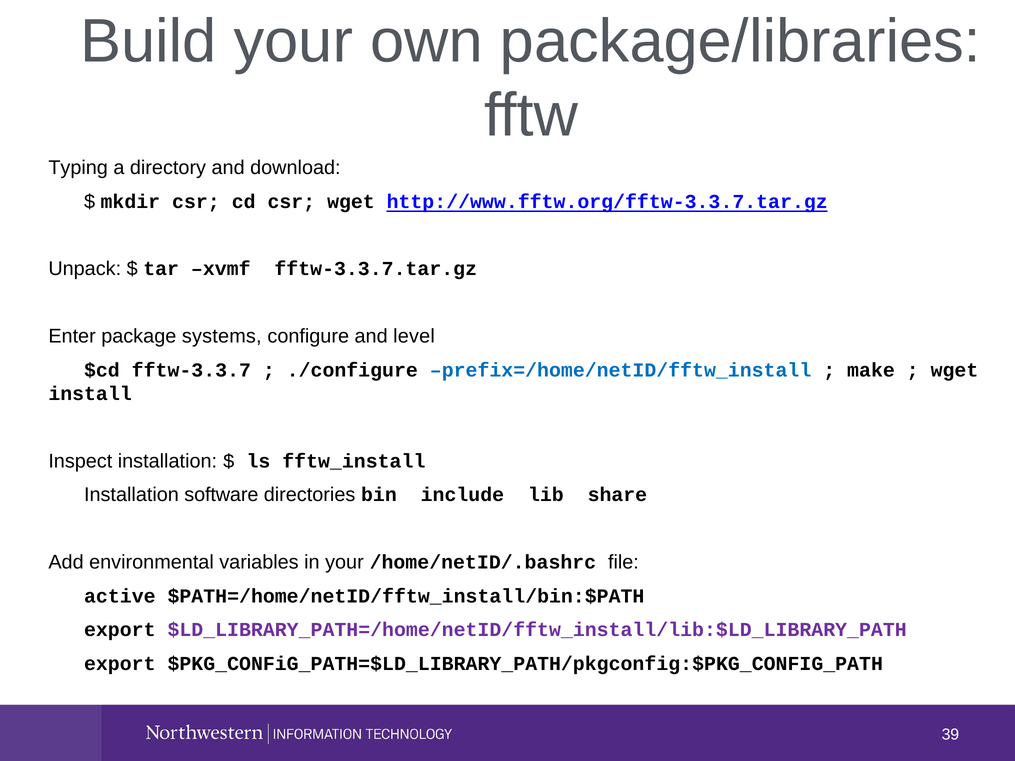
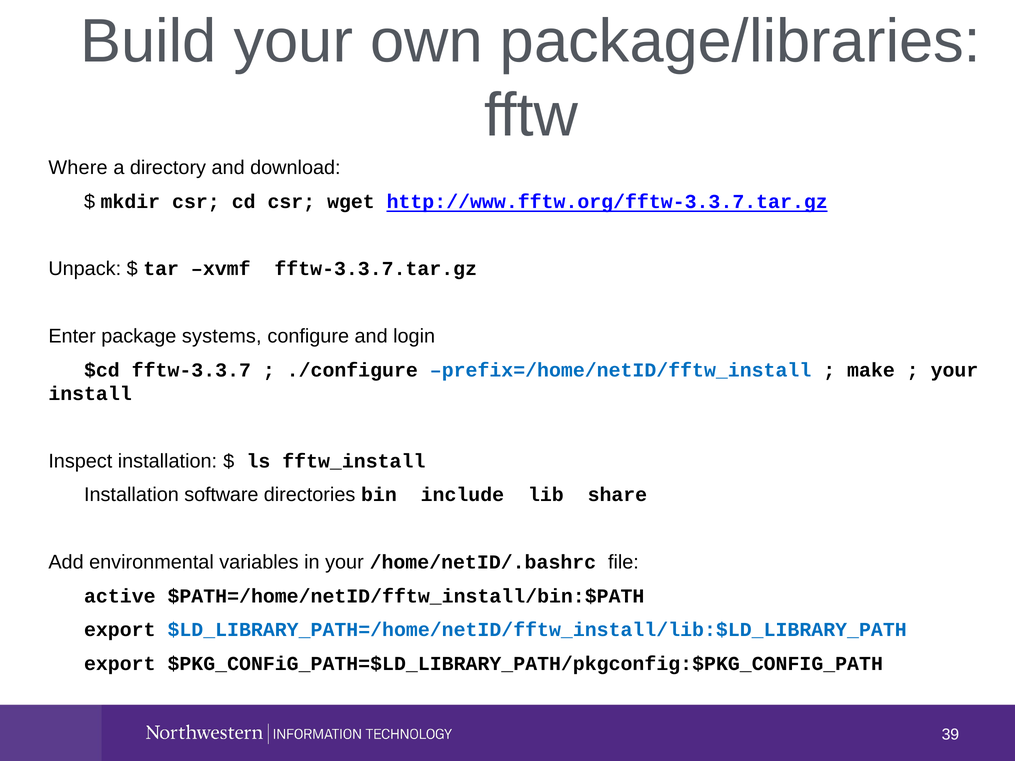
Typing: Typing -> Where
level: level -> login
wget at (954, 370): wget -> your
$LD_LIBRARY_PATH=/home/netID/fftw_install/lib:$LD_LIBRARY_PATH colour: purple -> blue
